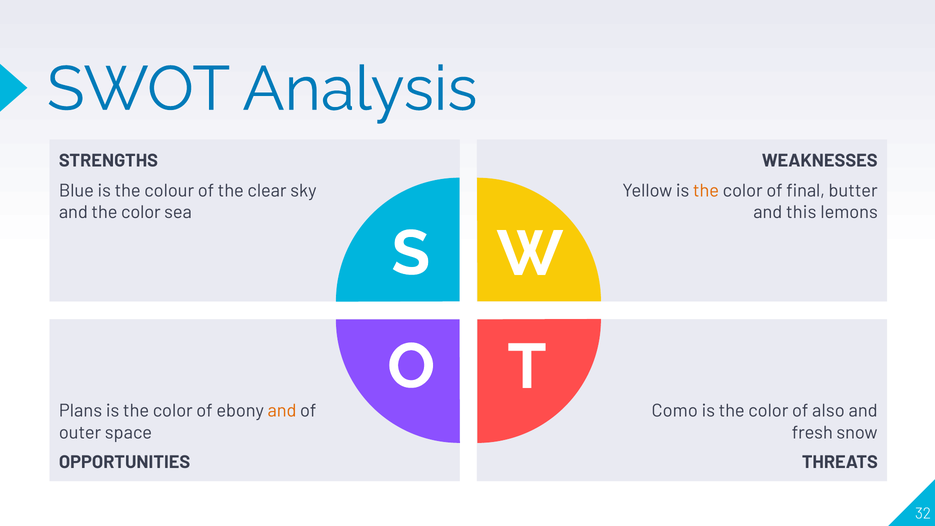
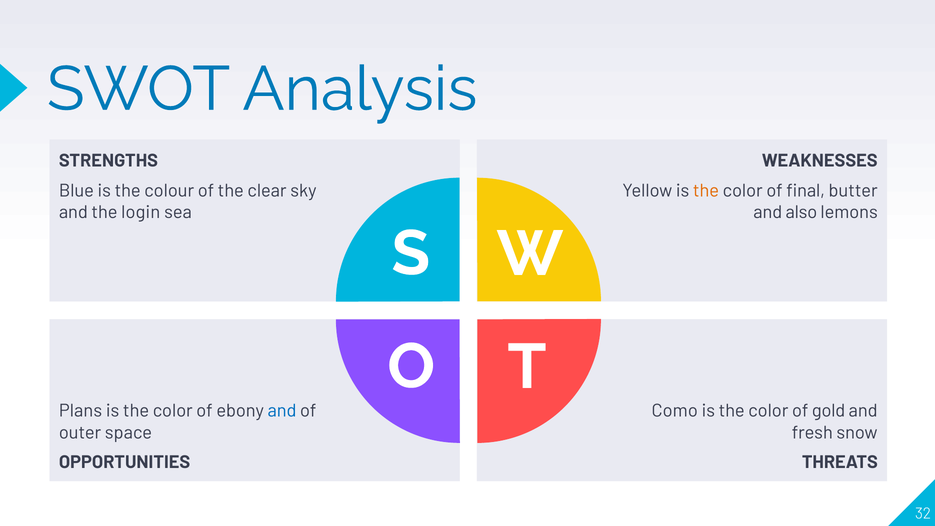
and the color: color -> login
this: this -> also
and at (282, 411) colour: orange -> blue
also: also -> gold
